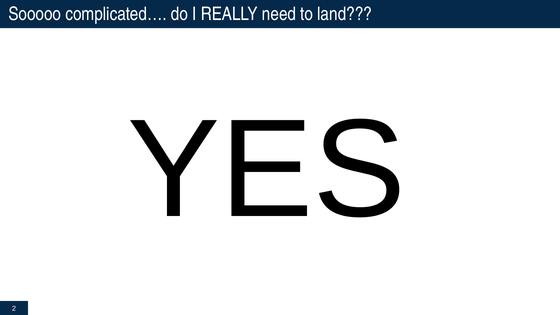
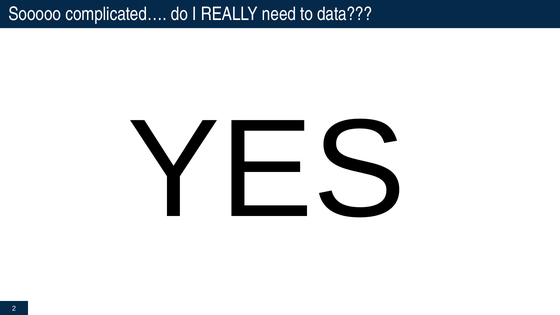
land: land -> data
